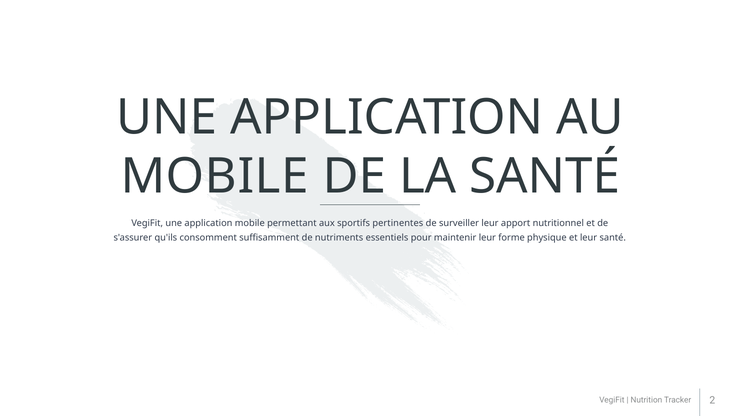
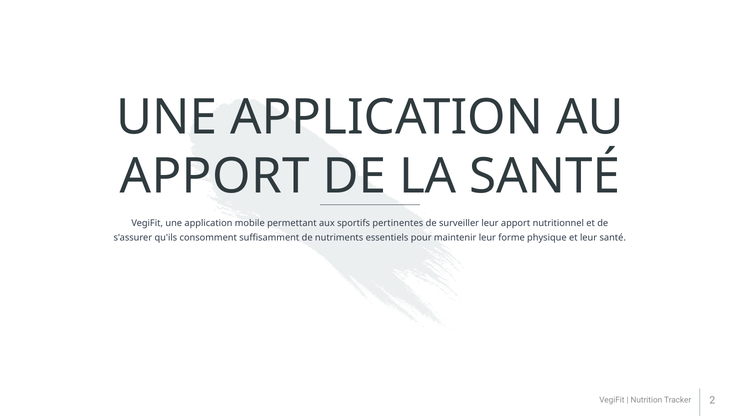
MOBILE at (215, 177): MOBILE -> APPORT
